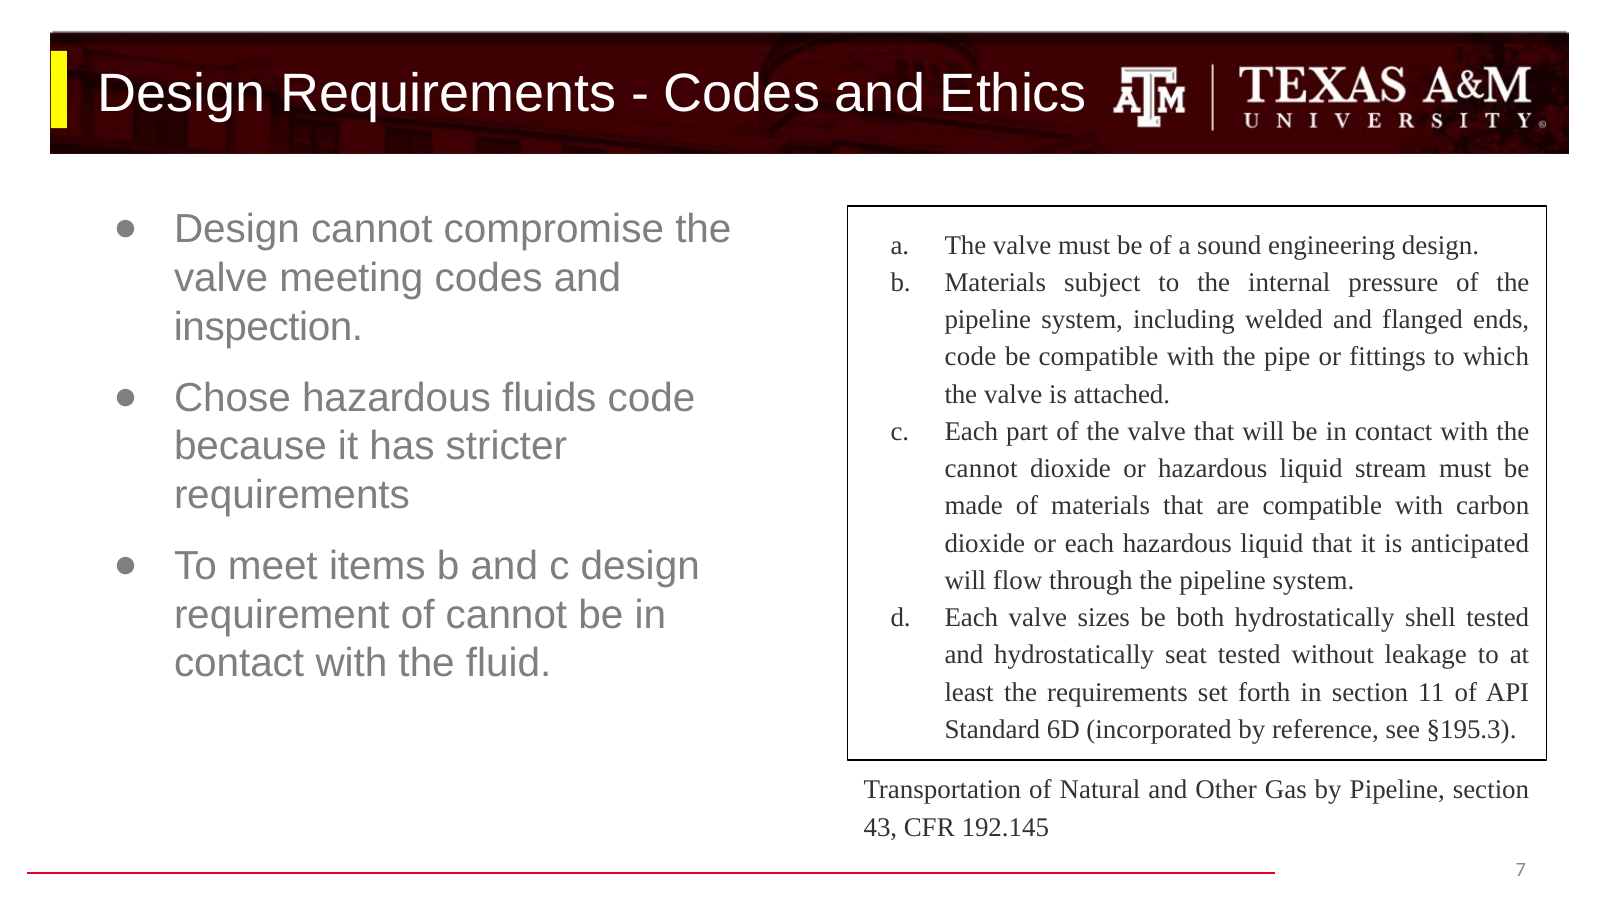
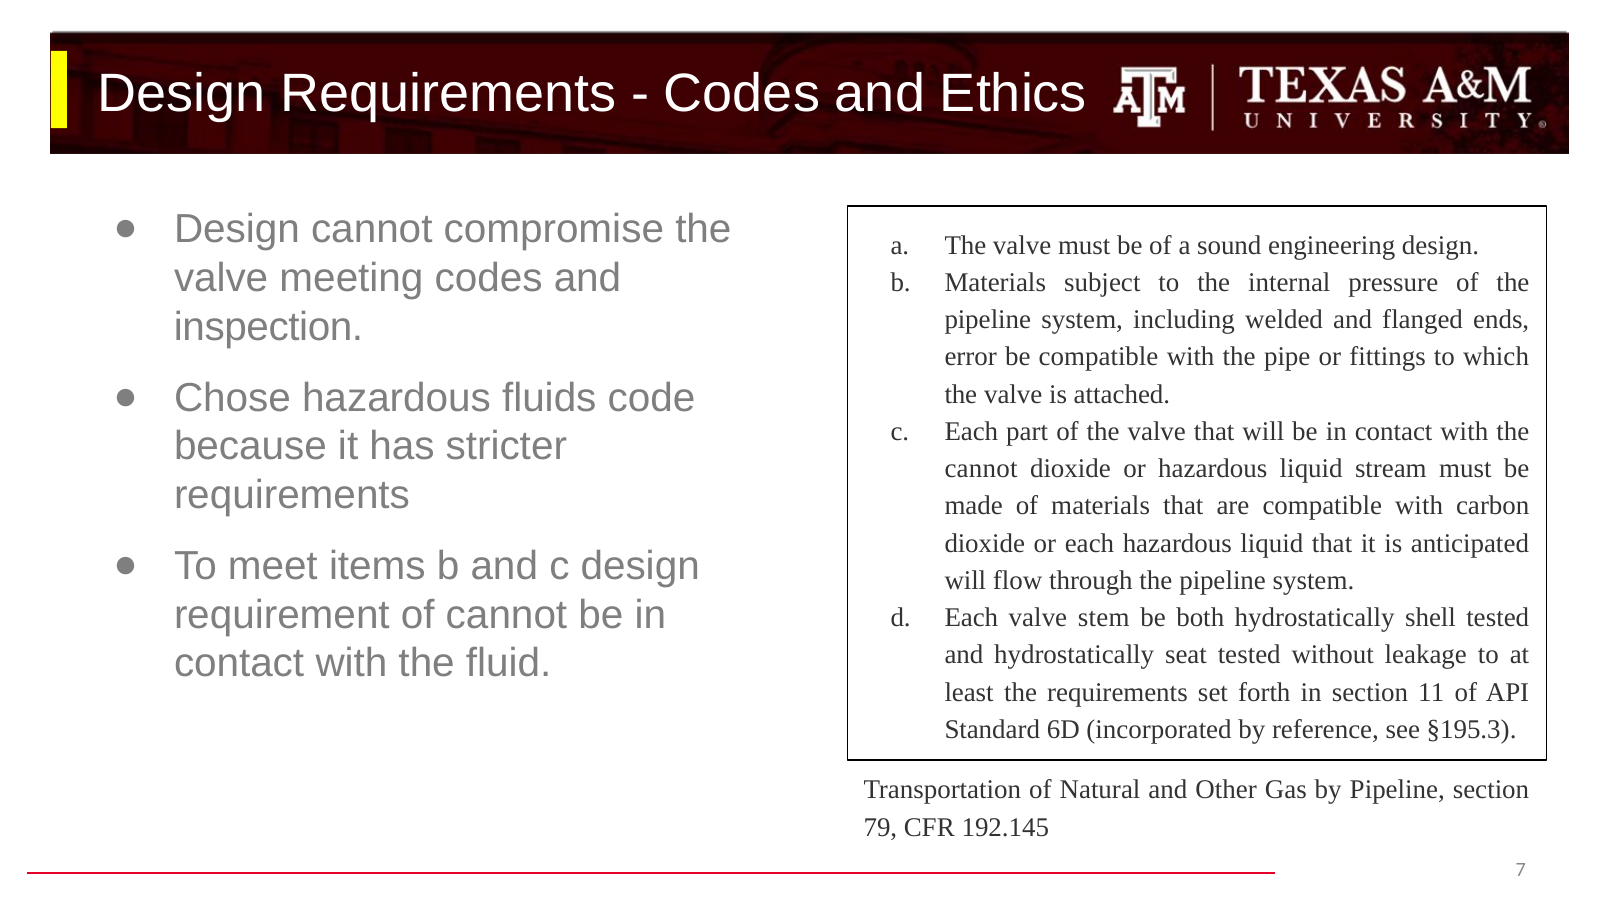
code at (970, 357): code -> error
sizes: sizes -> stem
43: 43 -> 79
